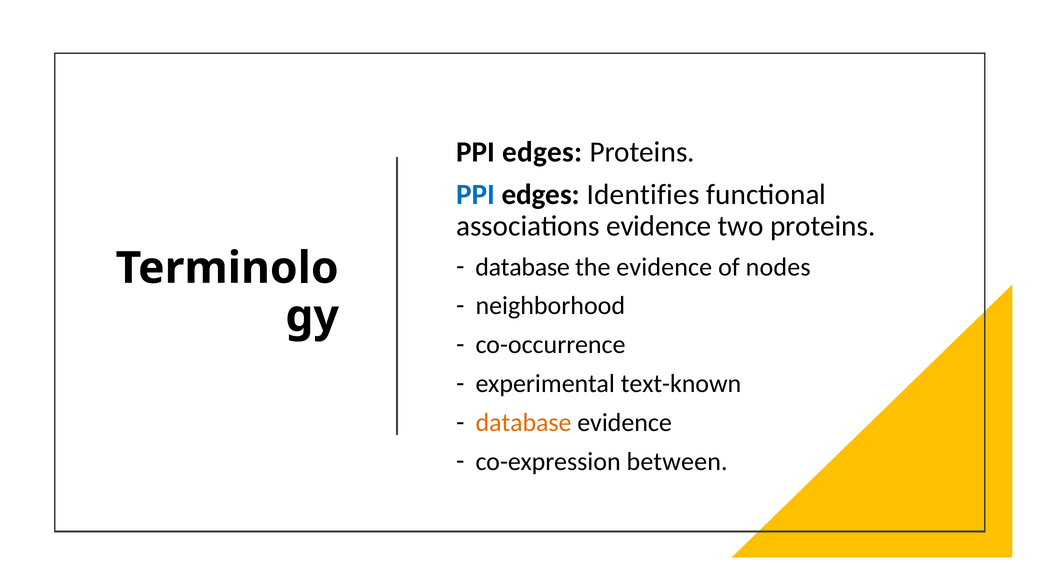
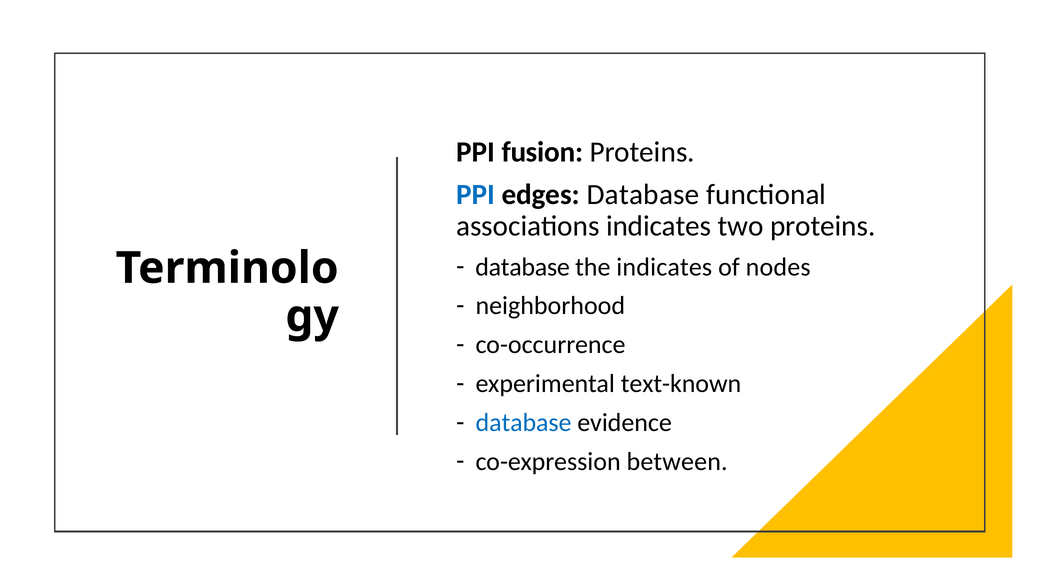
edges at (542, 152): edges -> fusion
edges Identifies: Identifies -> Database
associations evidence: evidence -> indicates
the evidence: evidence -> indicates
database at (524, 423) colour: orange -> blue
